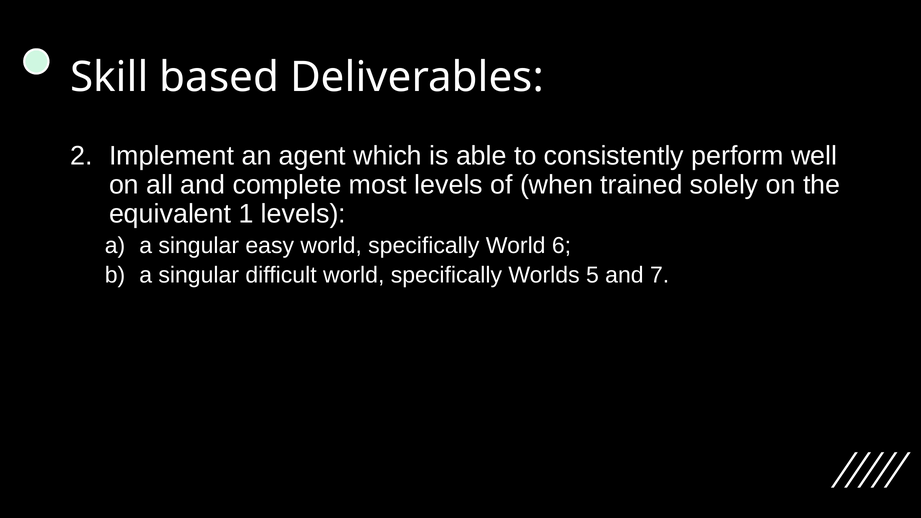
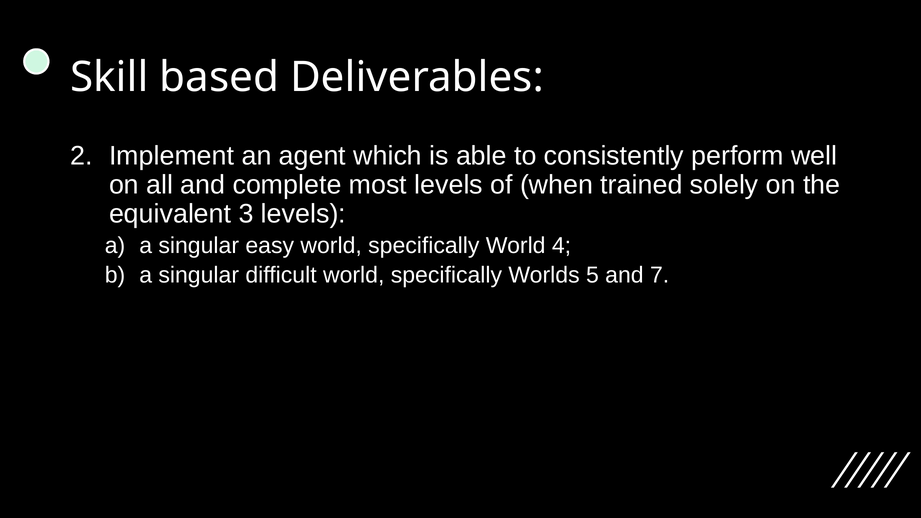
1: 1 -> 3
6: 6 -> 4
